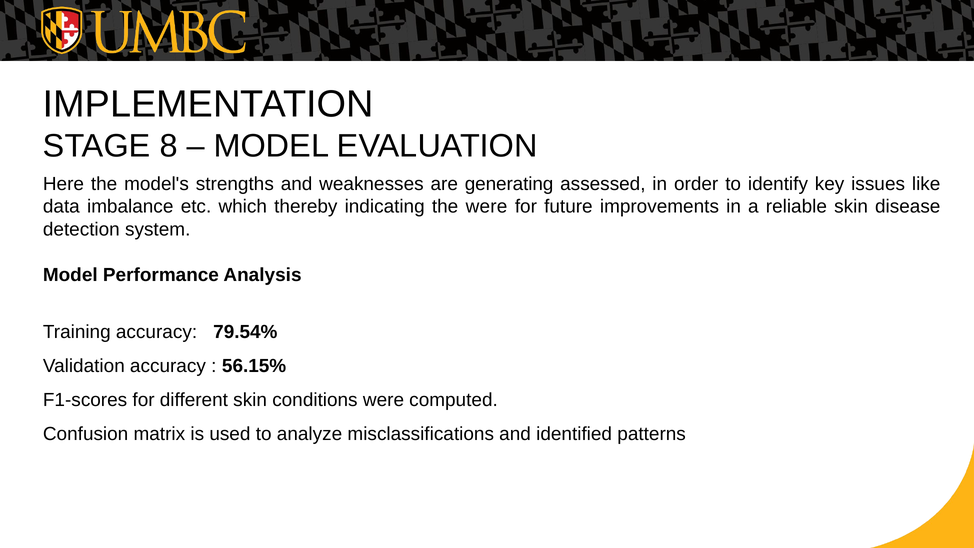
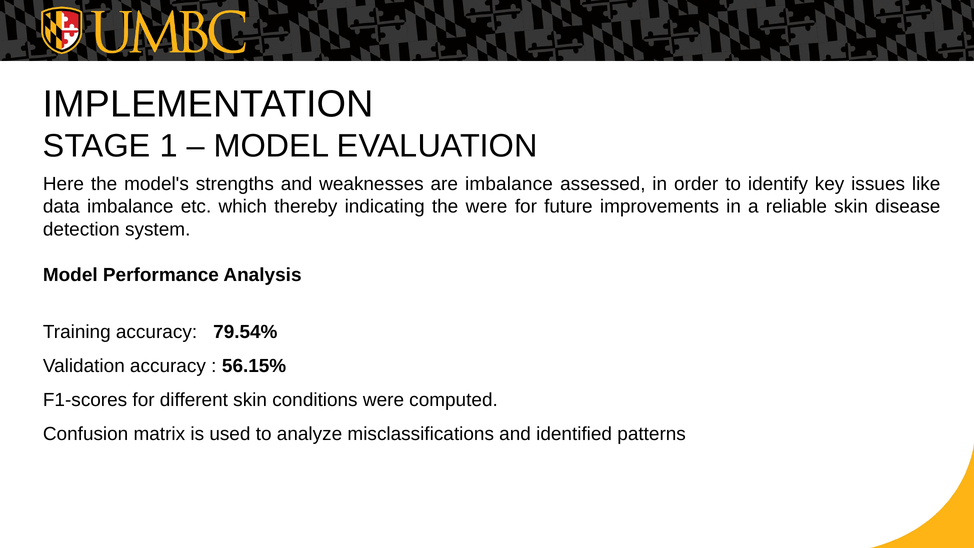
8: 8 -> 1
are generating: generating -> imbalance
